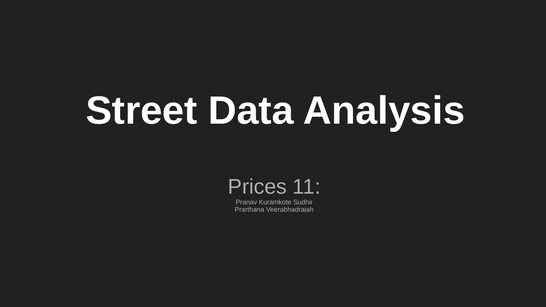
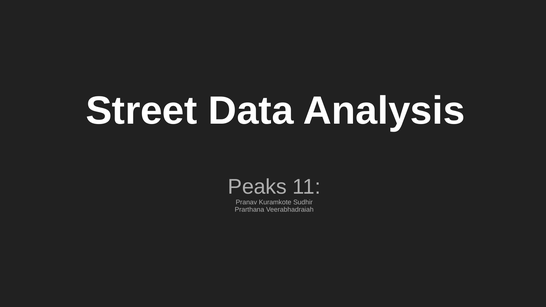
Prices: Prices -> Peaks
